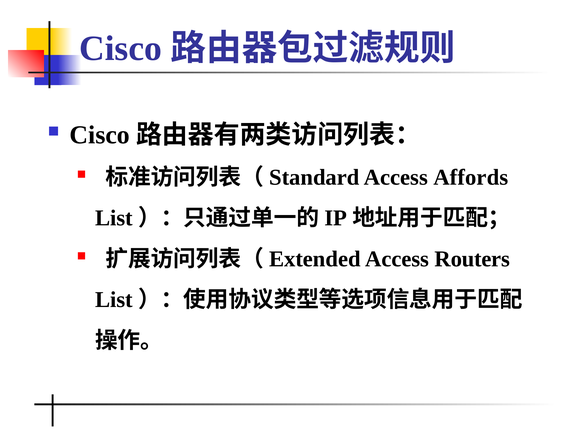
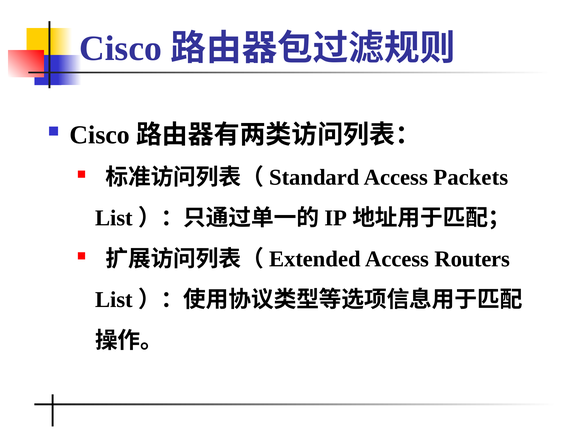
Affords: Affords -> Packets
